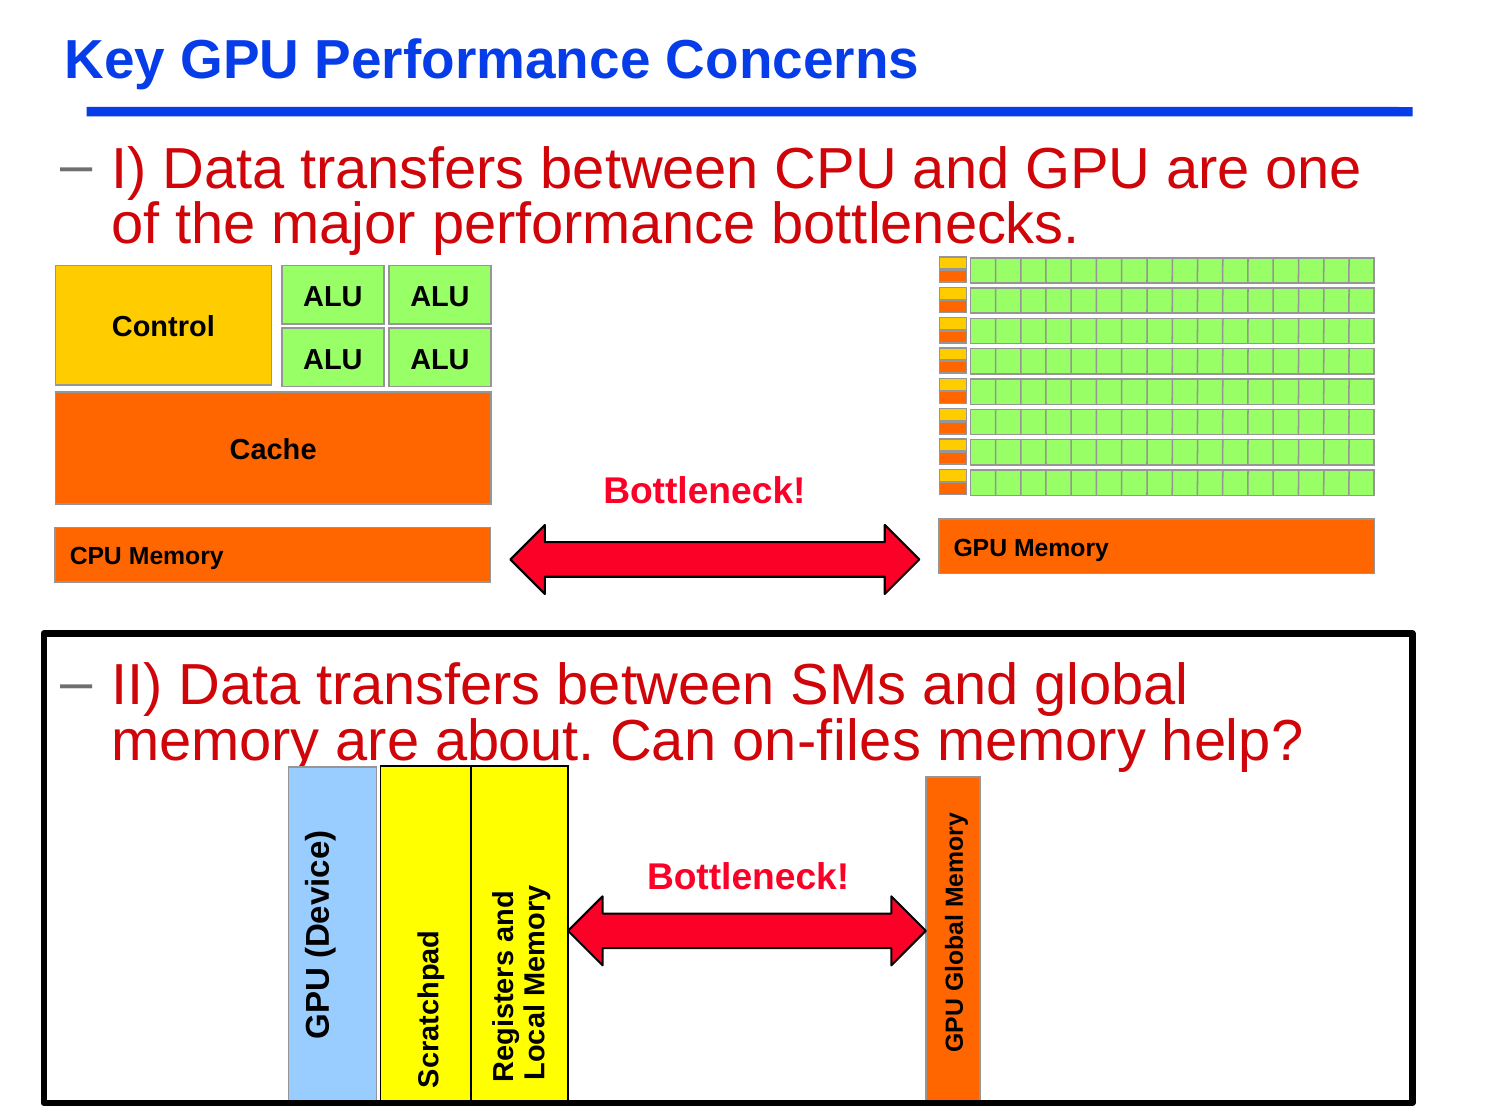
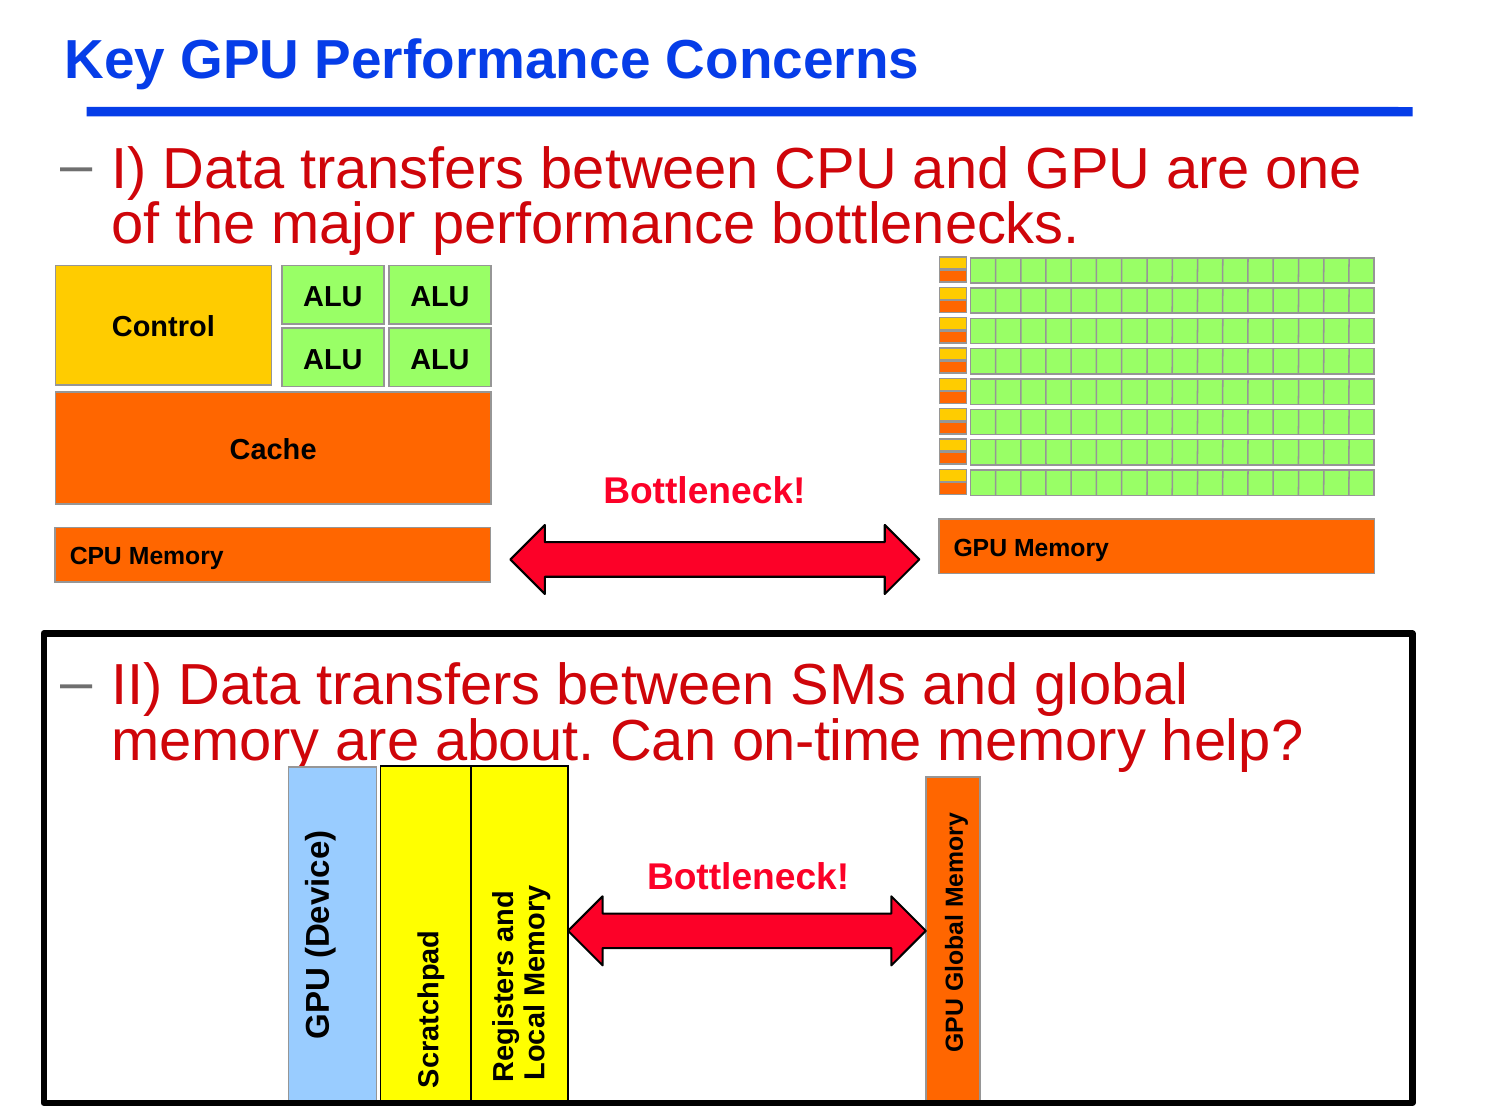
on-files: on-files -> on-time
